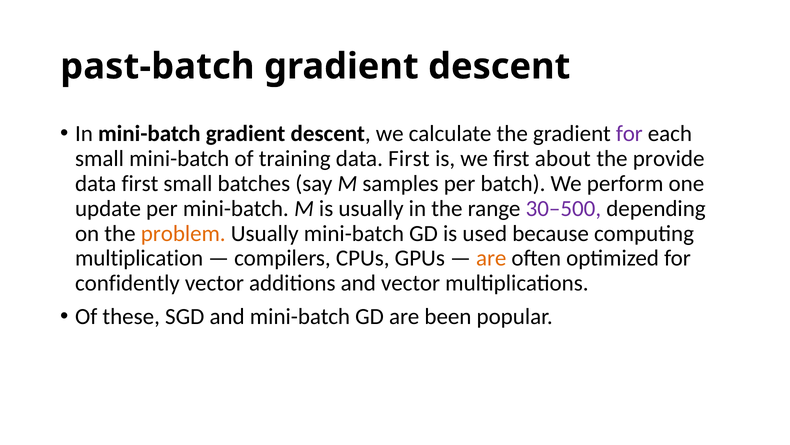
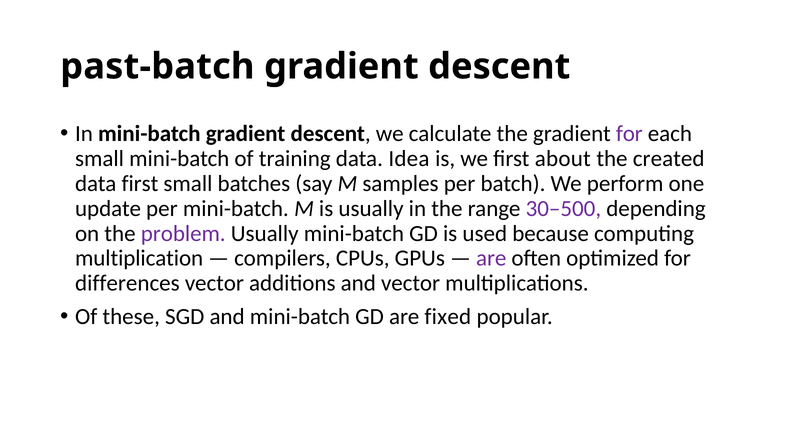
training data First: First -> Idea
provide: provide -> created
problem colour: orange -> purple
are at (491, 258) colour: orange -> purple
confidently: confidently -> differences
been: been -> fixed
